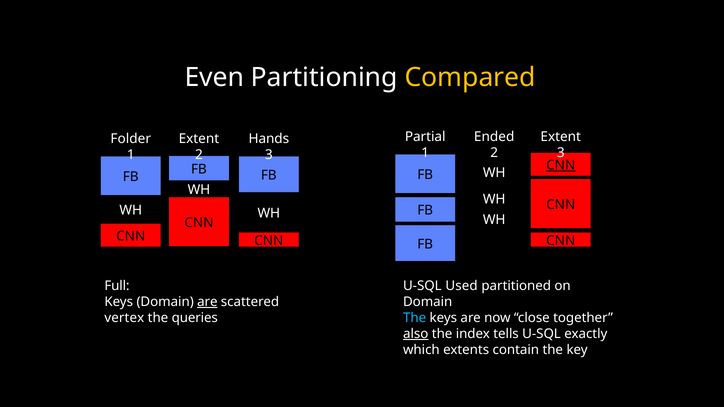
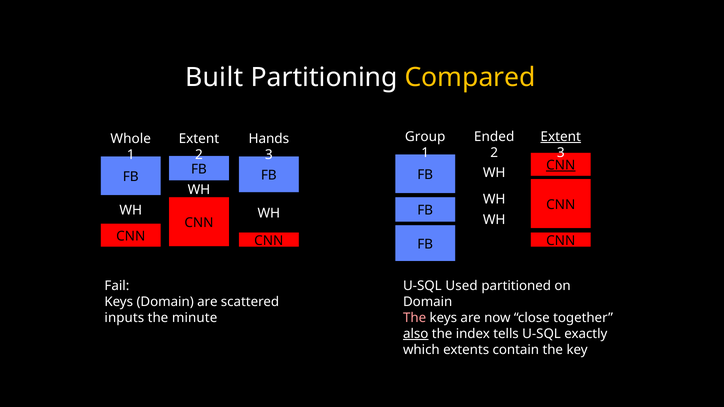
Even: Even -> Built
Partial: Partial -> Group
Extent at (561, 137) underline: none -> present
Folder: Folder -> Whole
Full: Full -> Fail
are at (207, 302) underline: present -> none
vertex: vertex -> inputs
queries: queries -> minute
The at (415, 318) colour: light blue -> pink
